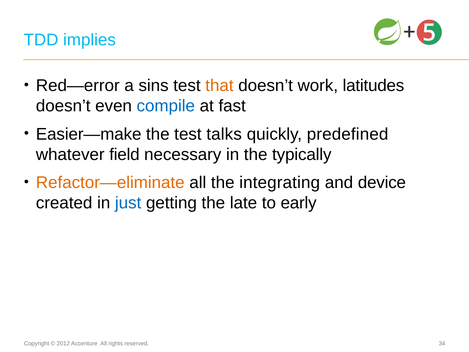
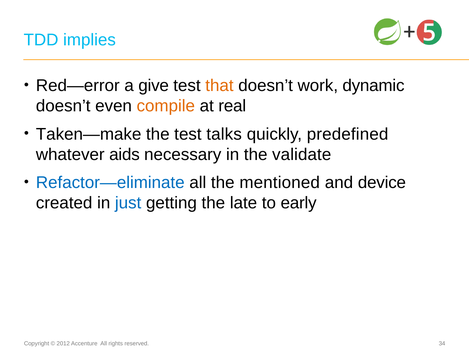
sins: sins -> give
latitudes: latitudes -> dynamic
compile colour: blue -> orange
fast: fast -> real
Easier—make: Easier—make -> Taken—make
field: field -> aids
typically: typically -> validate
Refactor—eliminate colour: orange -> blue
integrating: integrating -> mentioned
